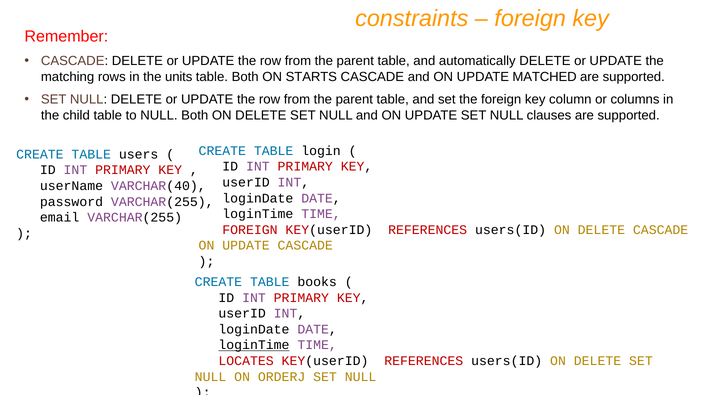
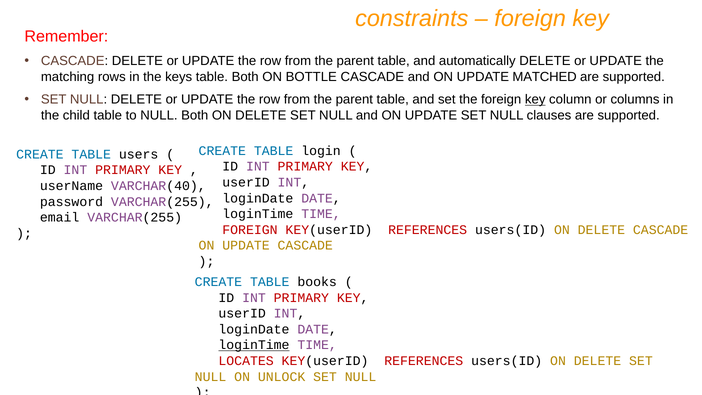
units: units -> keys
STARTS: STARTS -> BOTTLE
key at (535, 100) underline: none -> present
ORDERJ: ORDERJ -> UNLOCK
